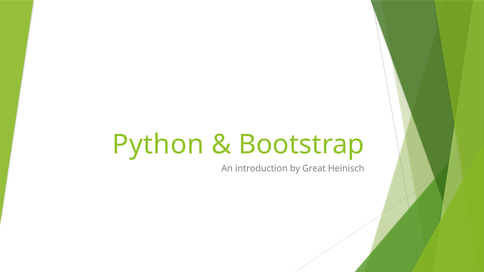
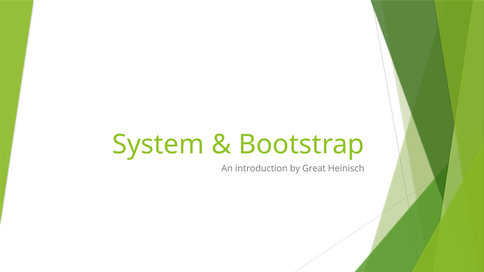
Python: Python -> System
